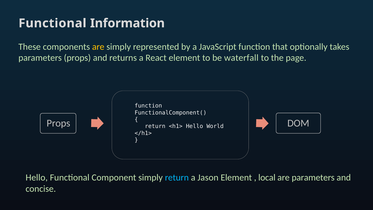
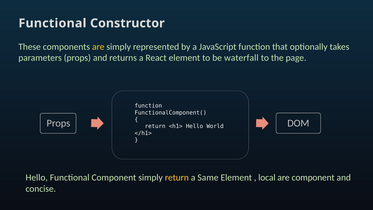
Information: Information -> Constructor
return at (177, 177) colour: light blue -> yellow
Jason: Jason -> Same
are parameters: parameters -> component
